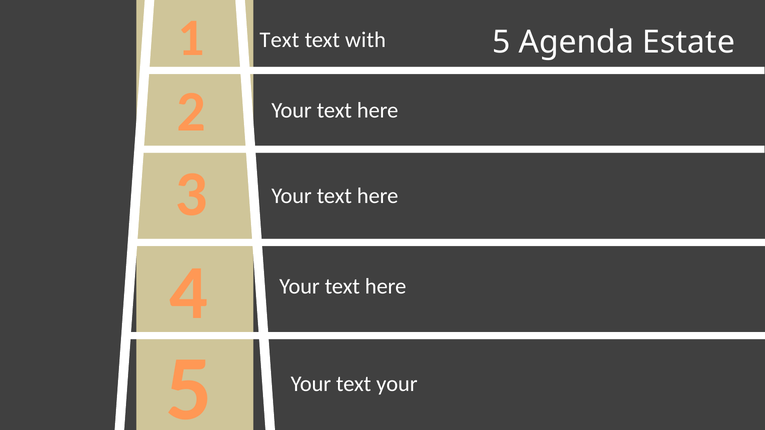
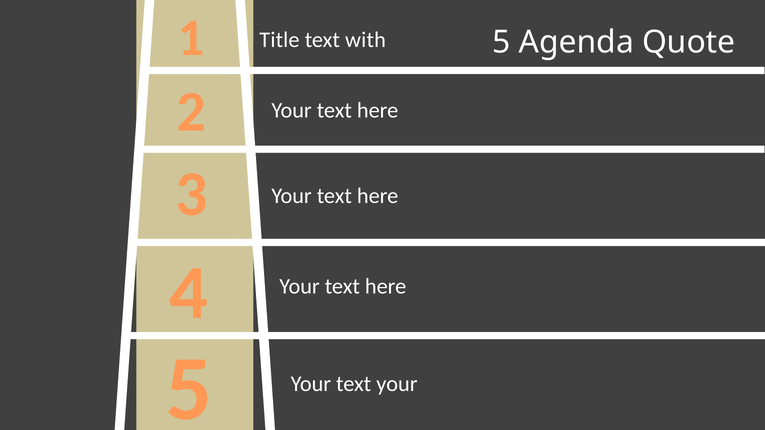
1 Text: Text -> Title
Estate: Estate -> Quote
